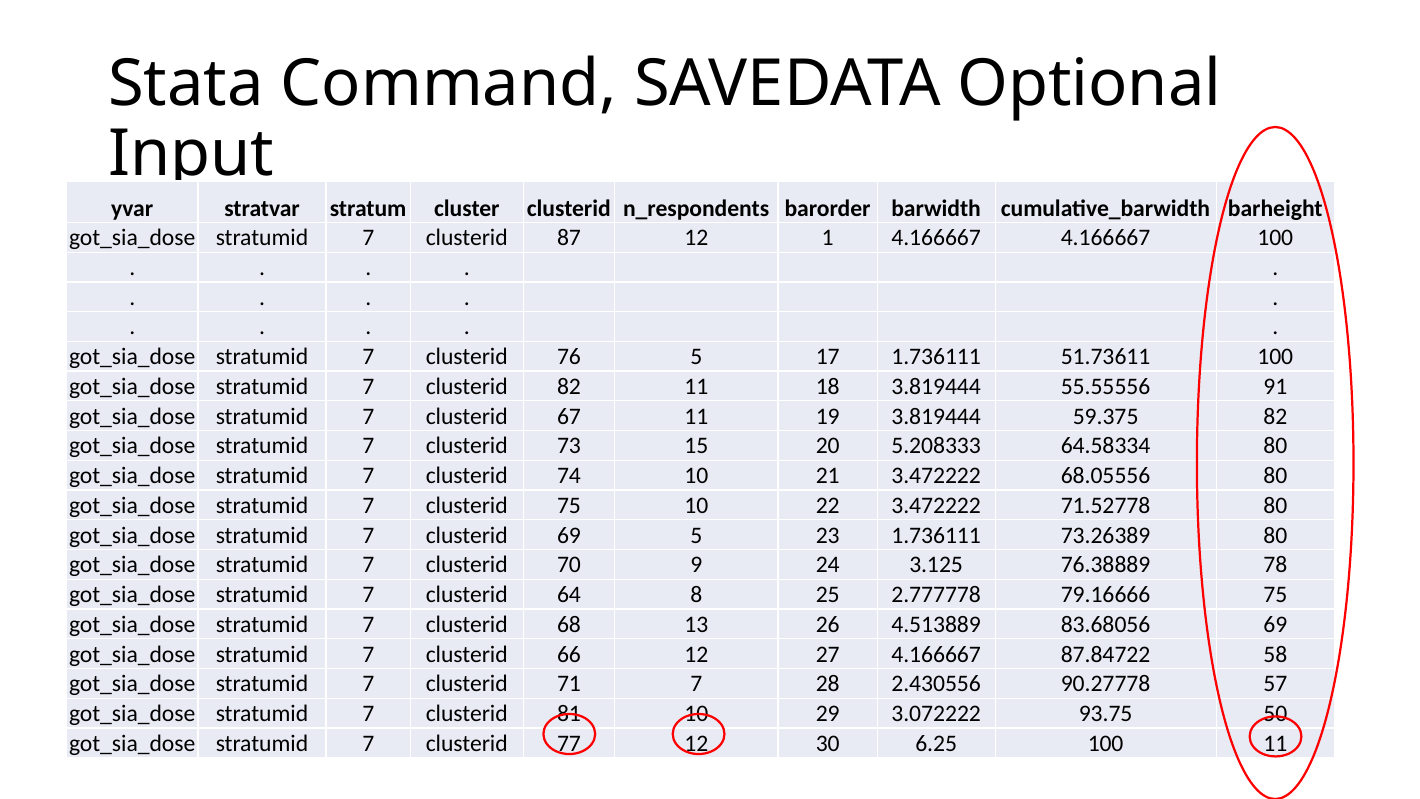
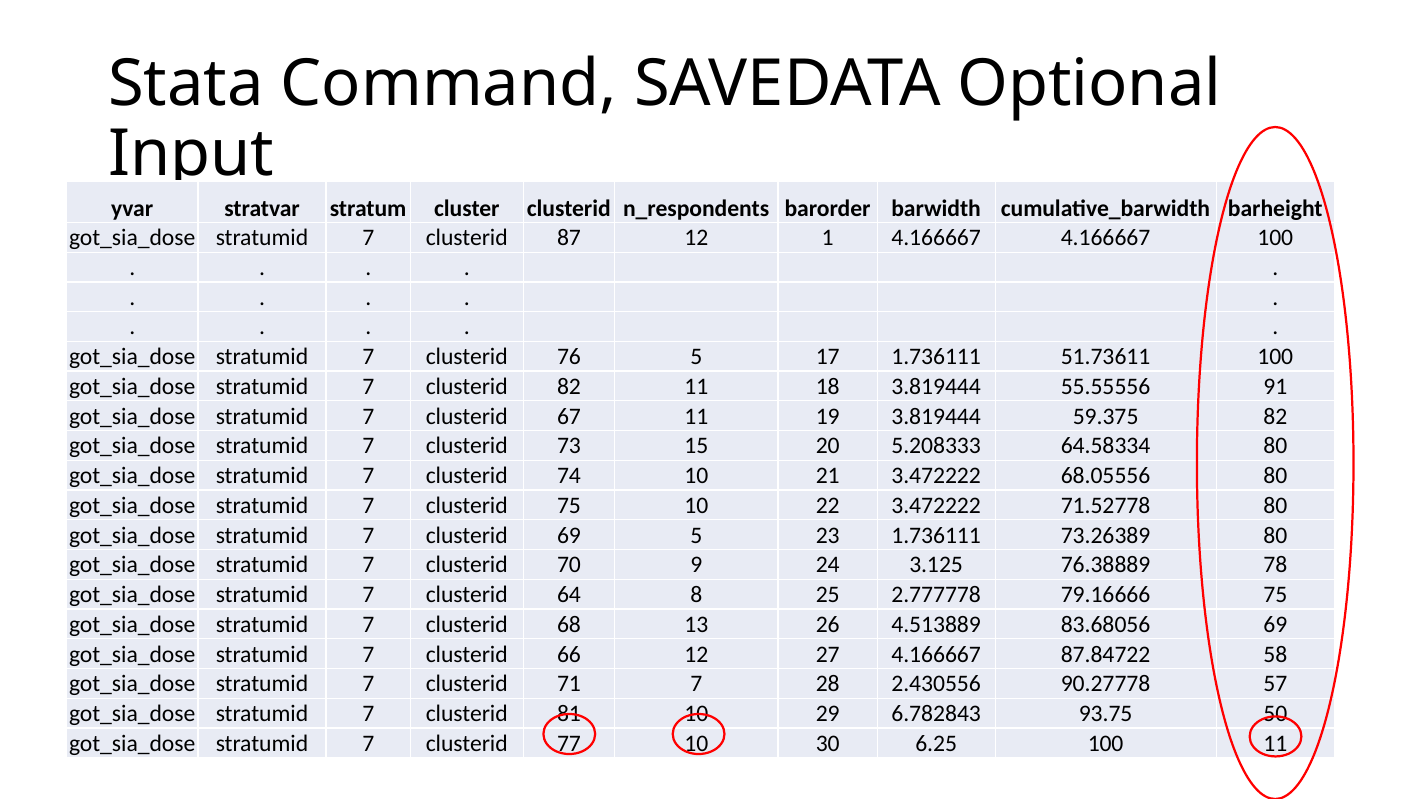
3.072222: 3.072222 -> 6.782843
77 12: 12 -> 10
